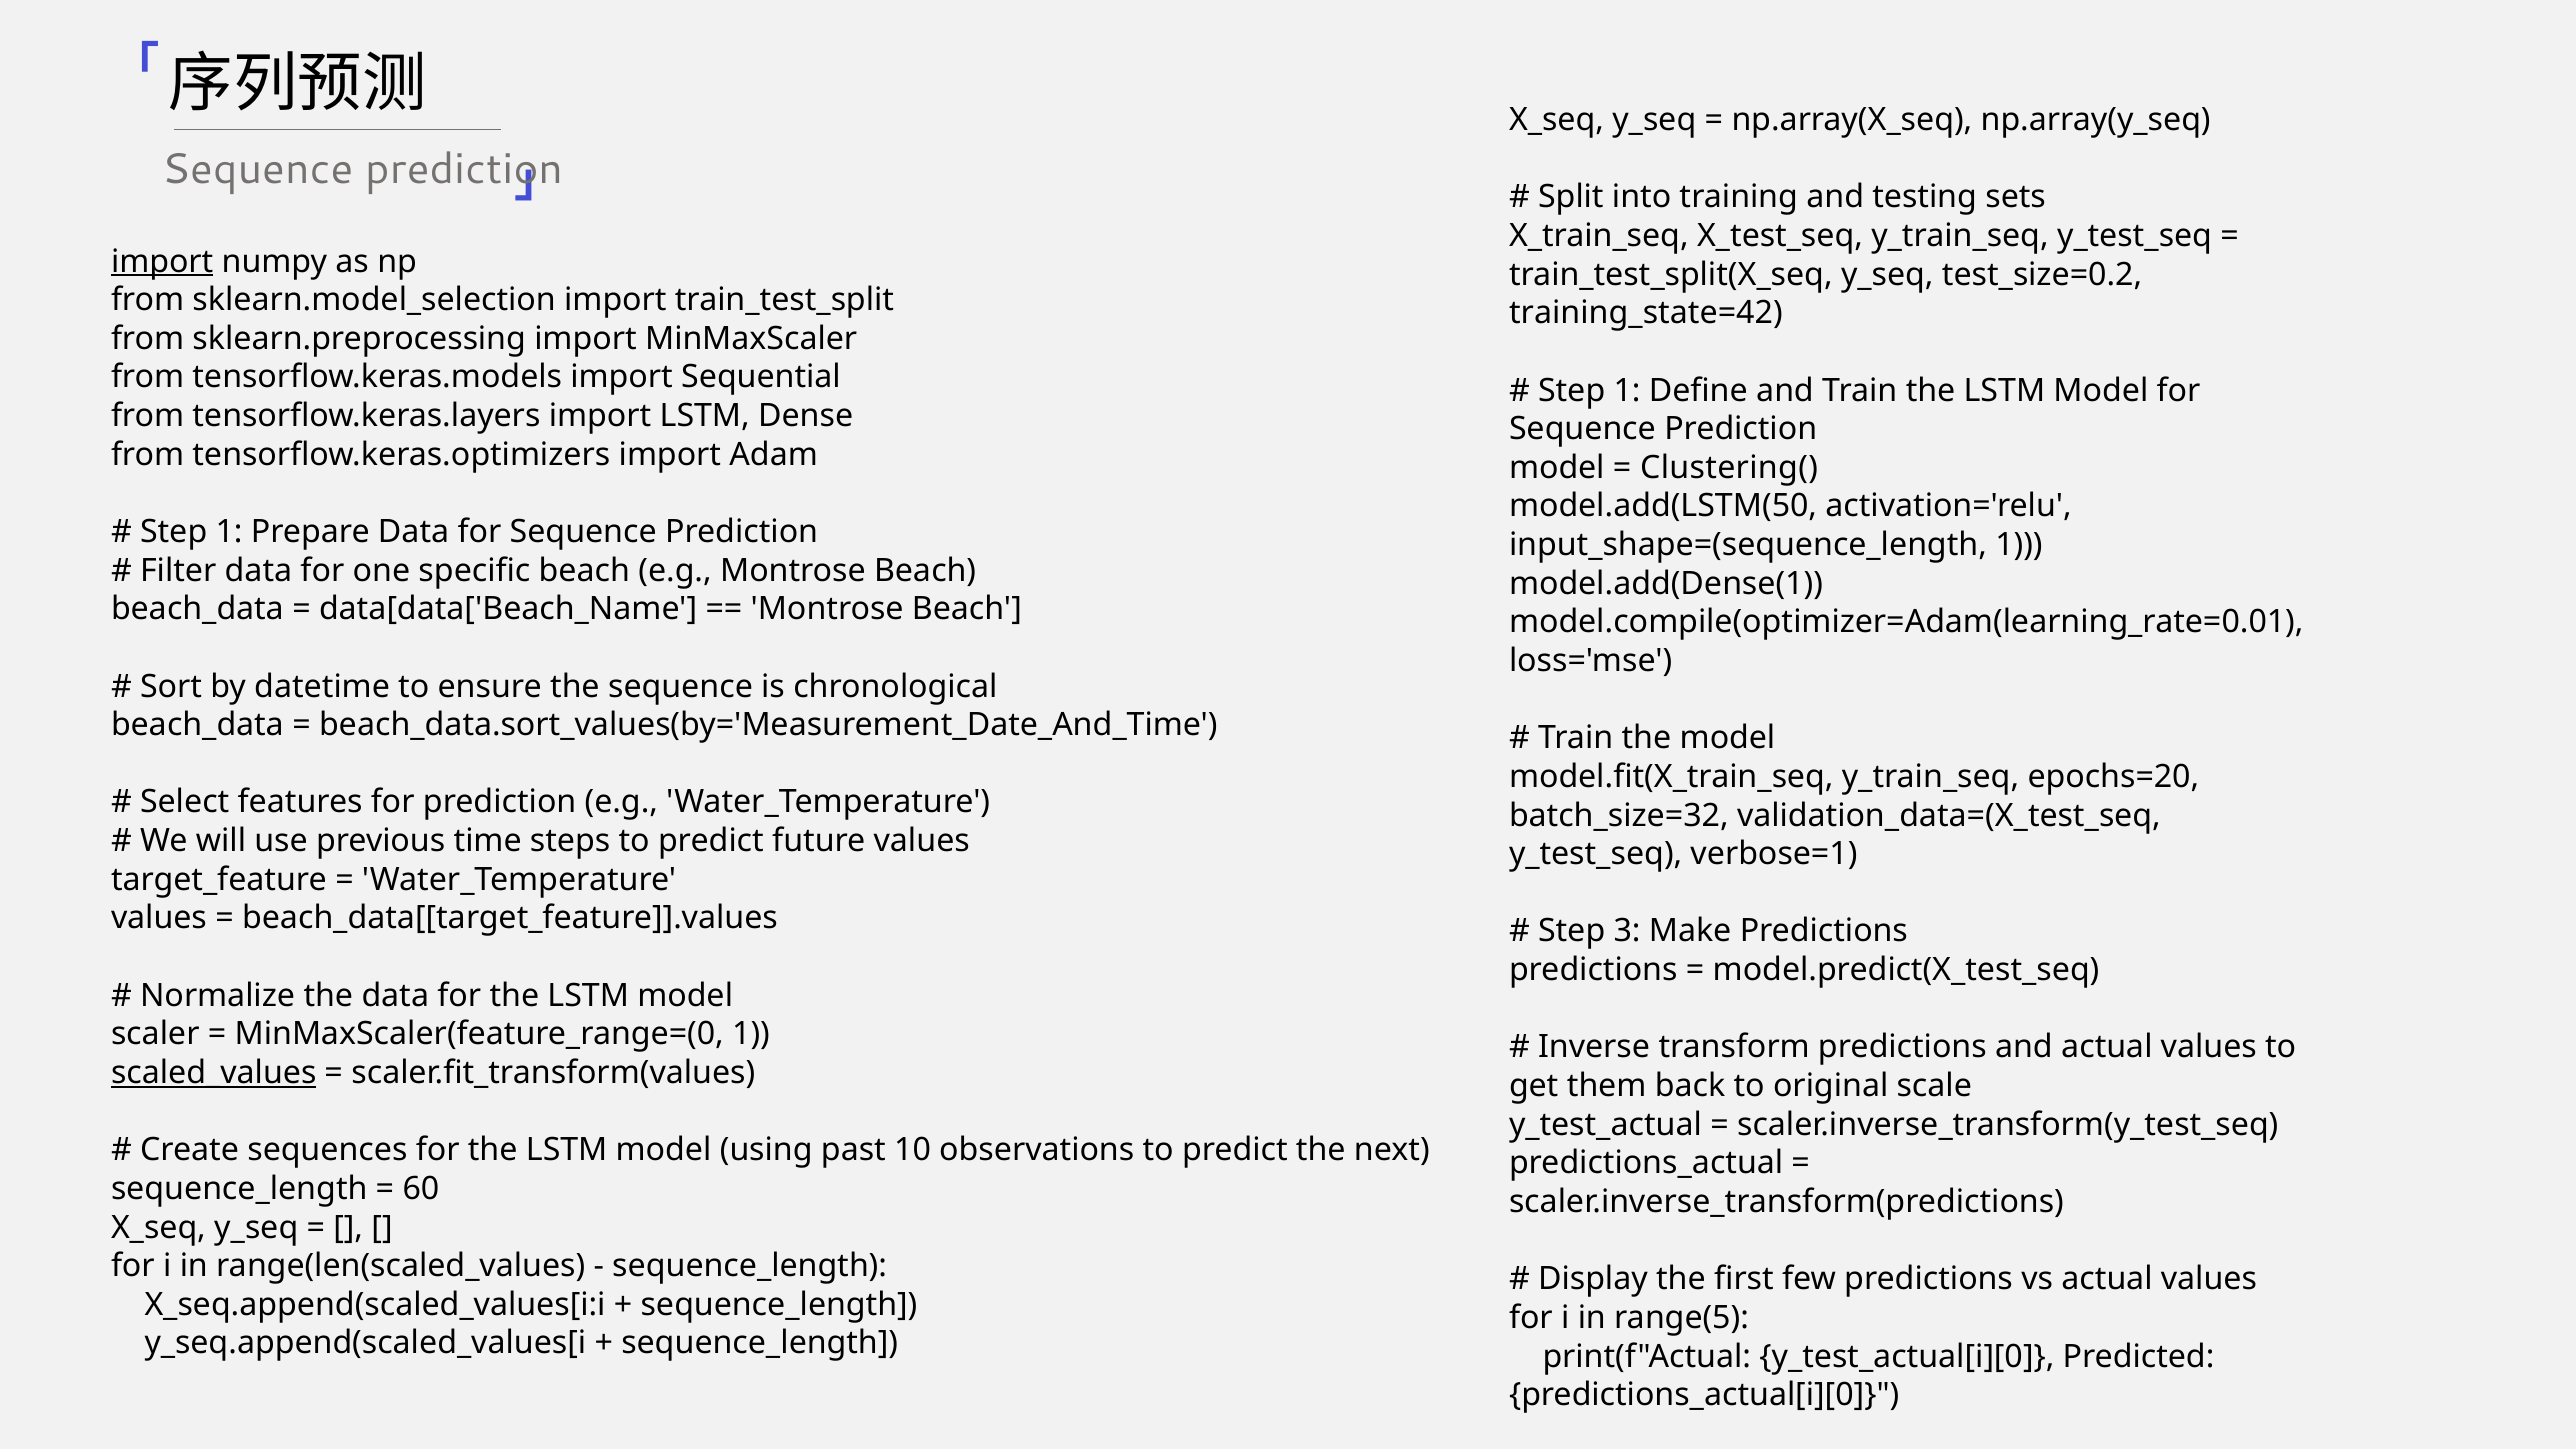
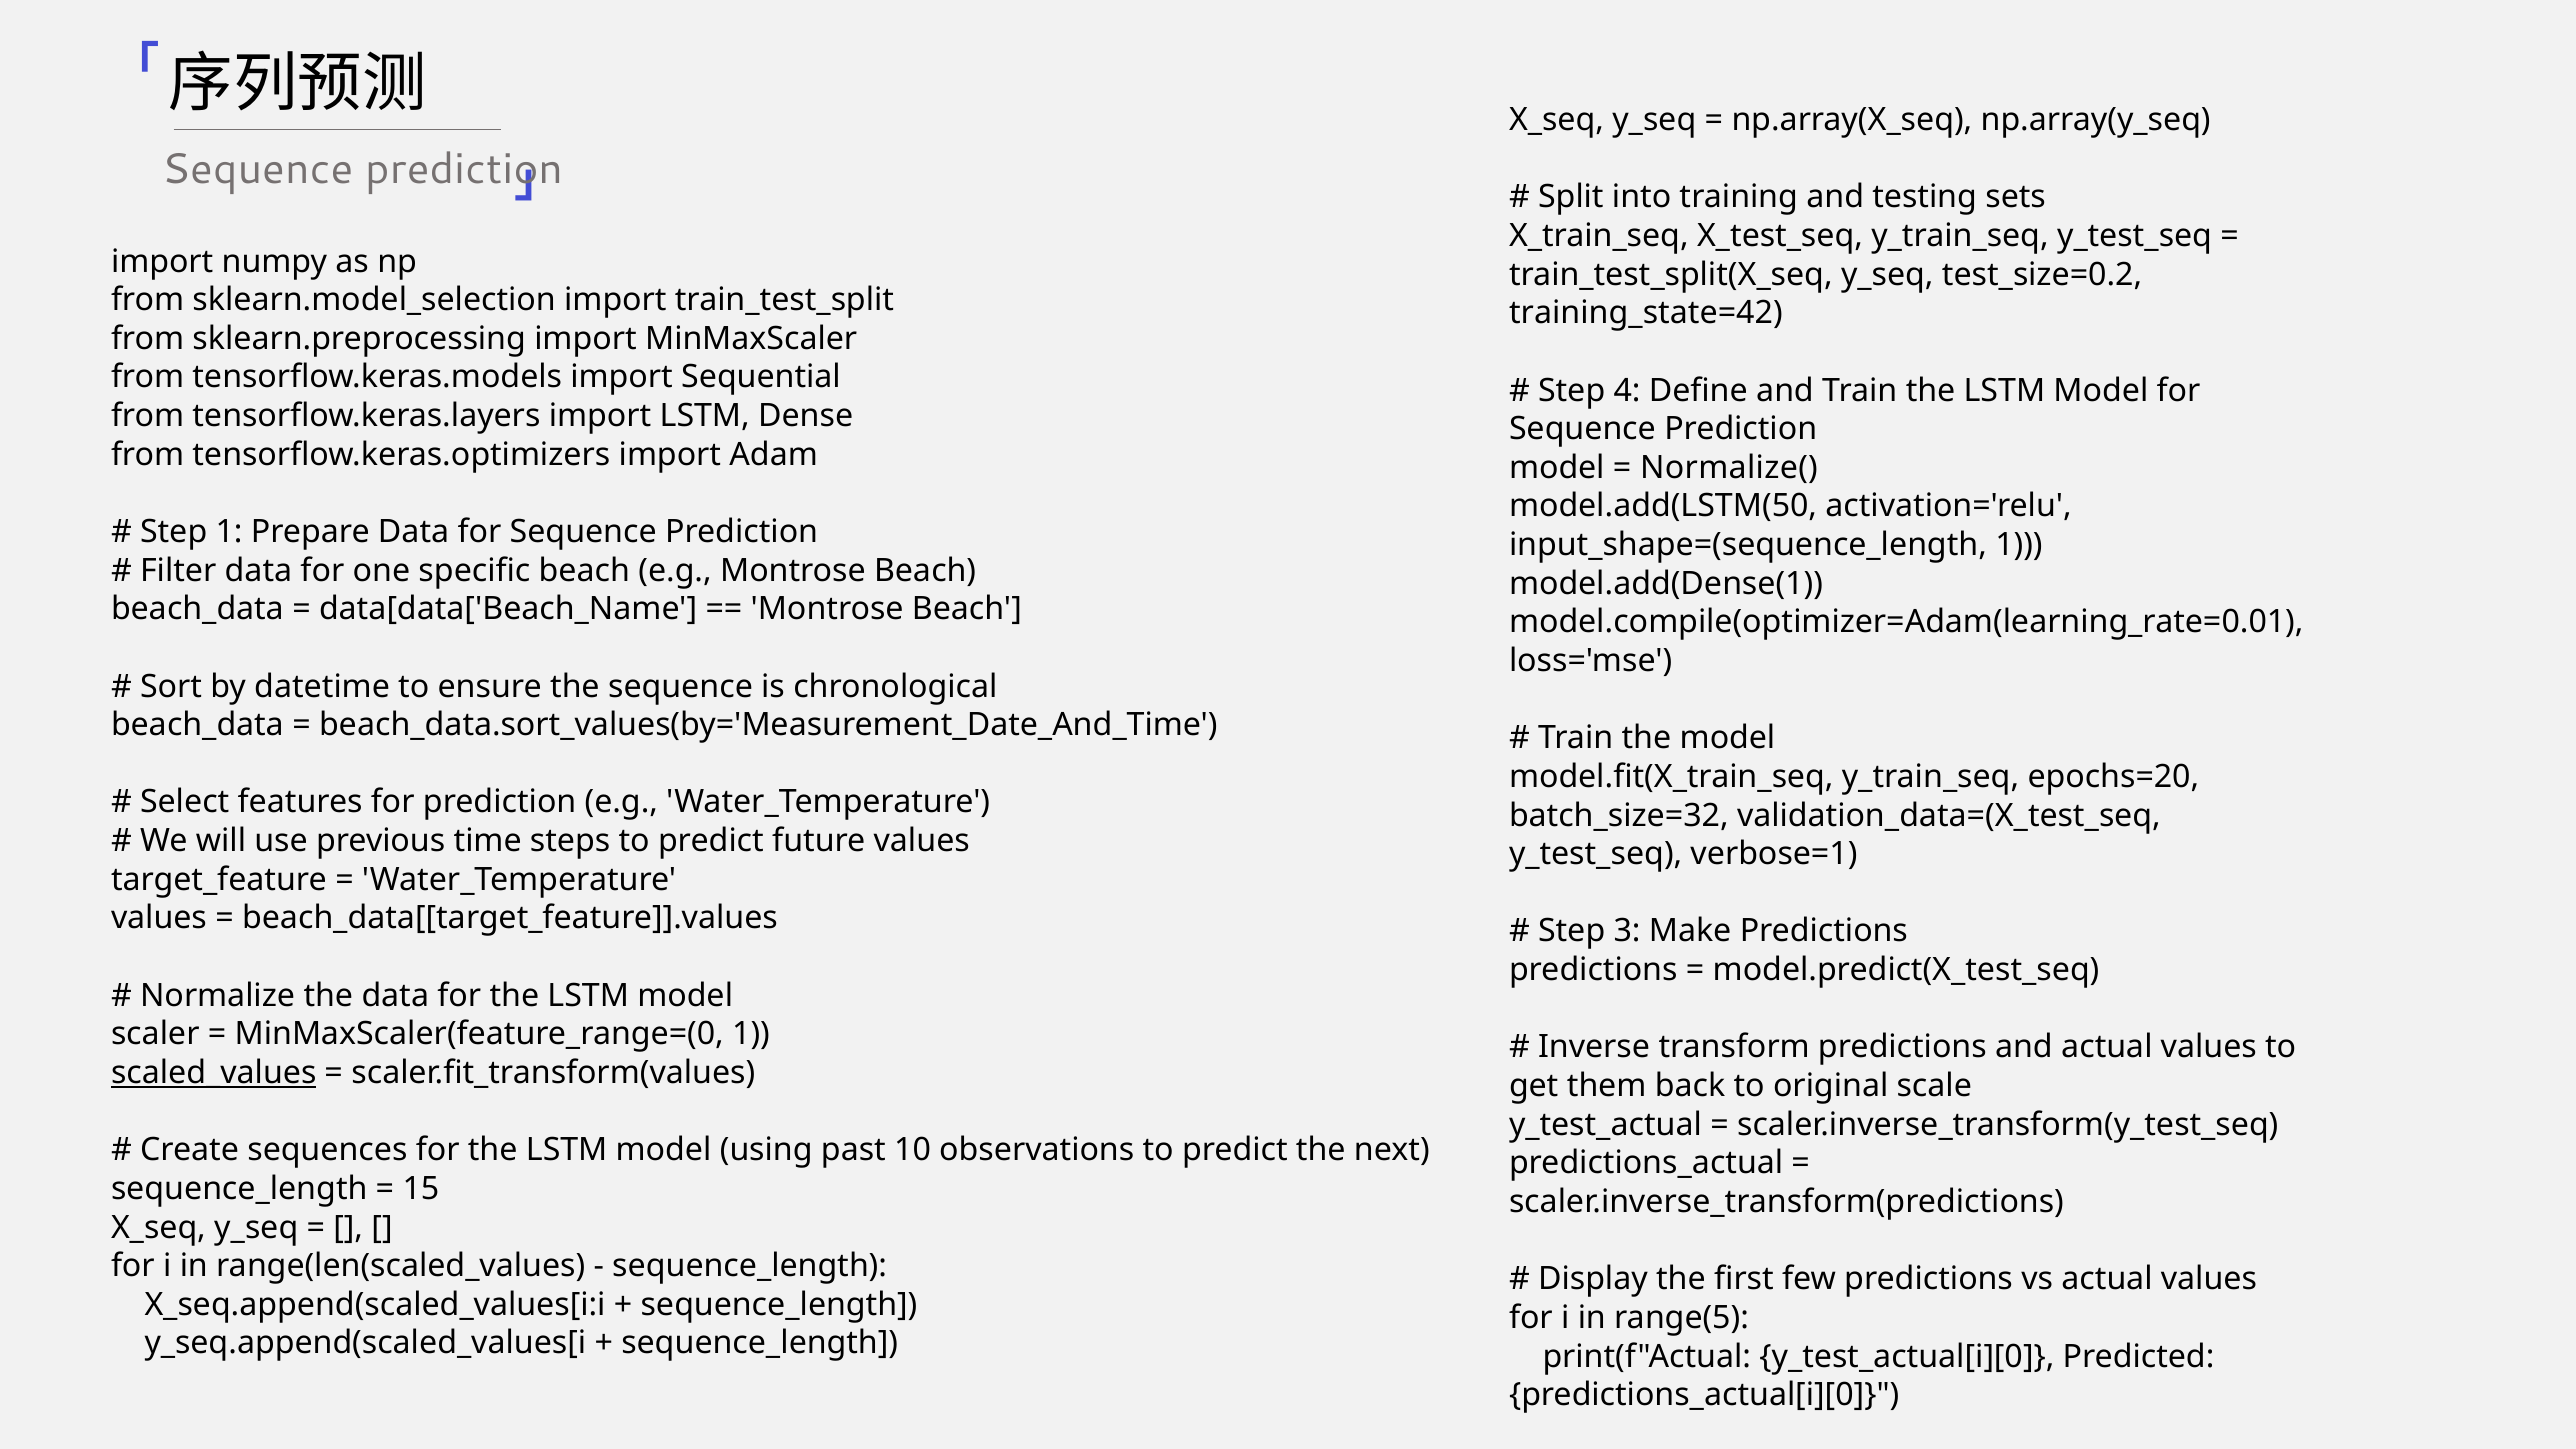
import at (162, 261) underline: present -> none
1 at (1627, 390): 1 -> 4
Clustering(: Clustering( -> Normalize(
60: 60 -> 15
